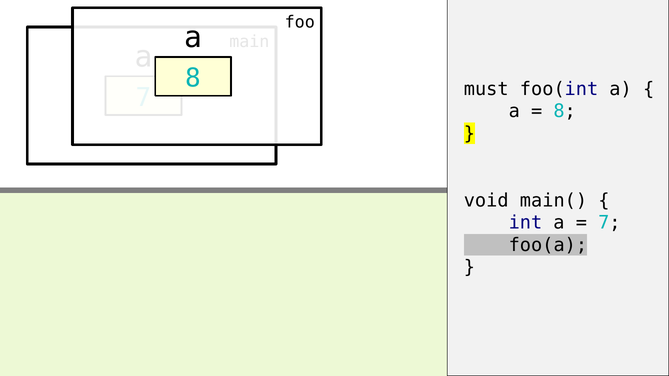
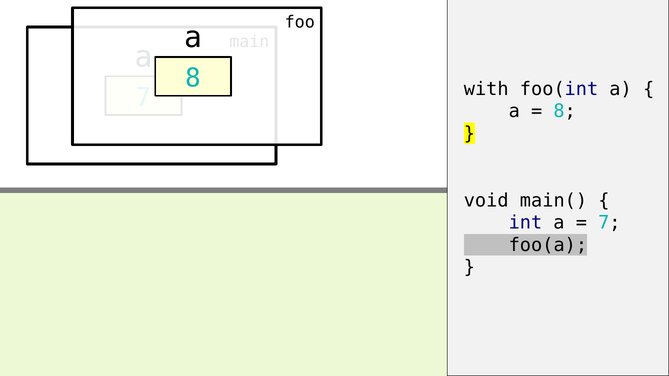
must: must -> with
